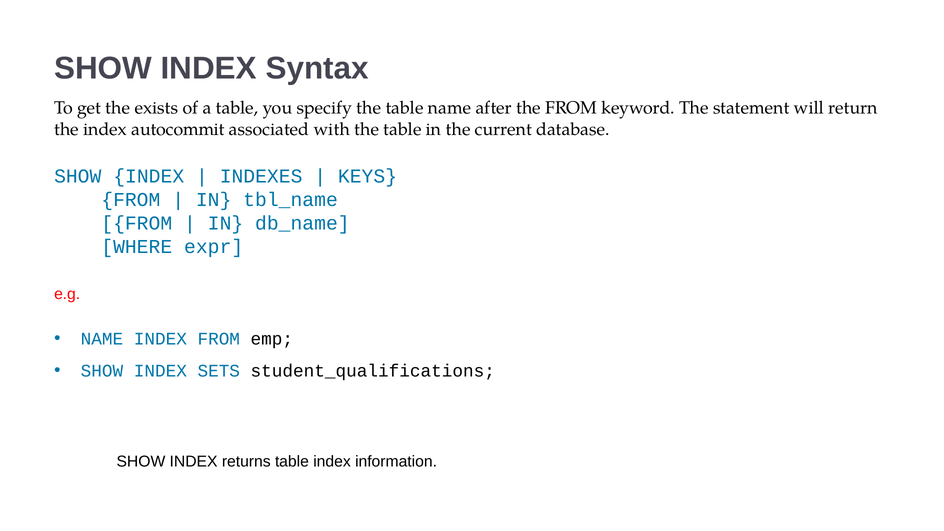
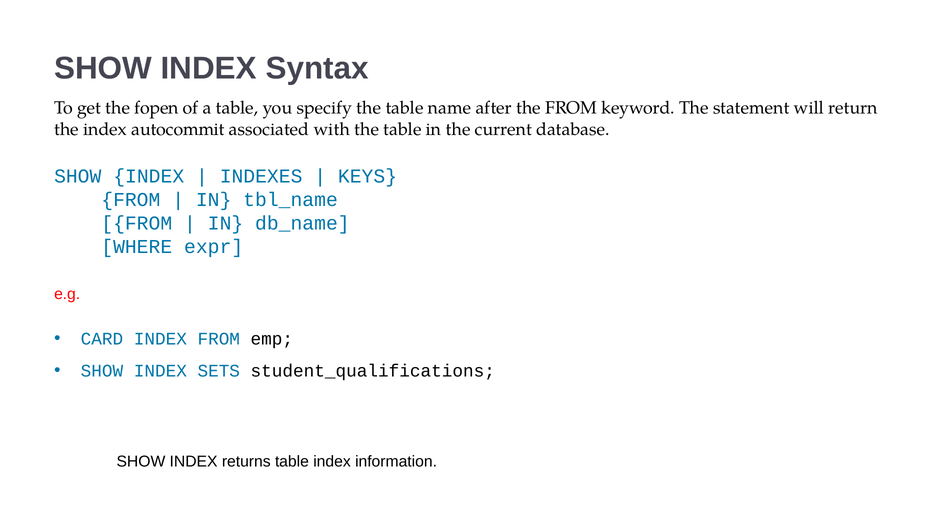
exists: exists -> fopen
NAME at (102, 339): NAME -> CARD
